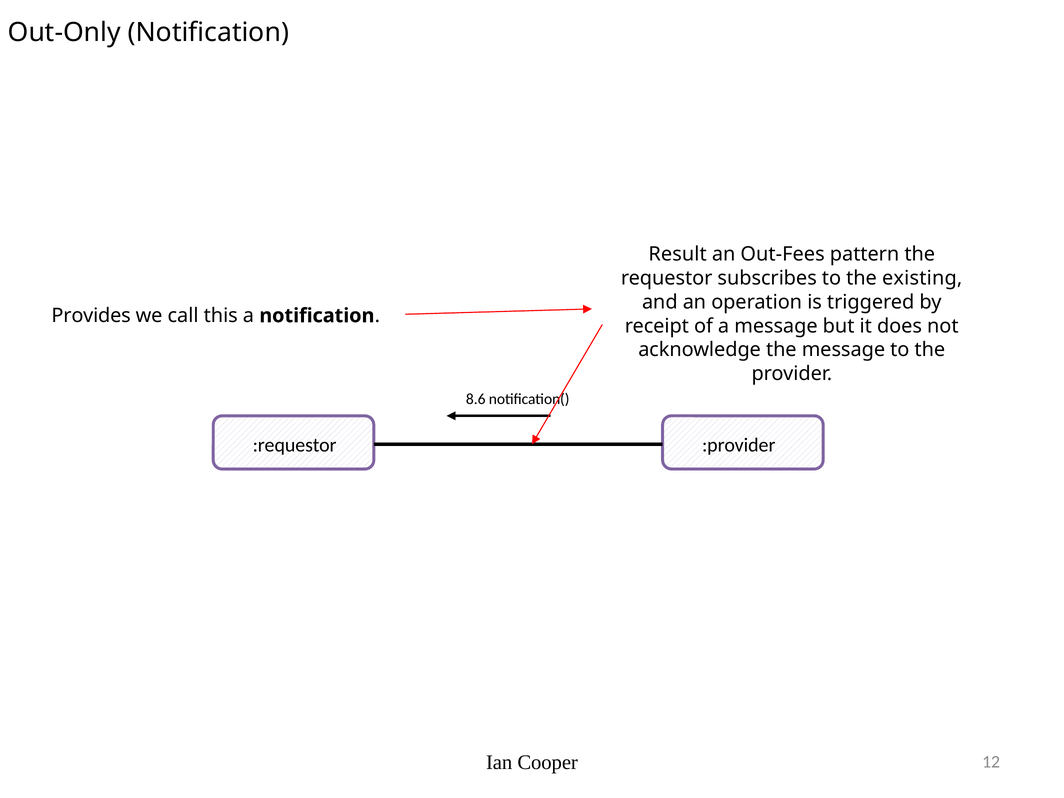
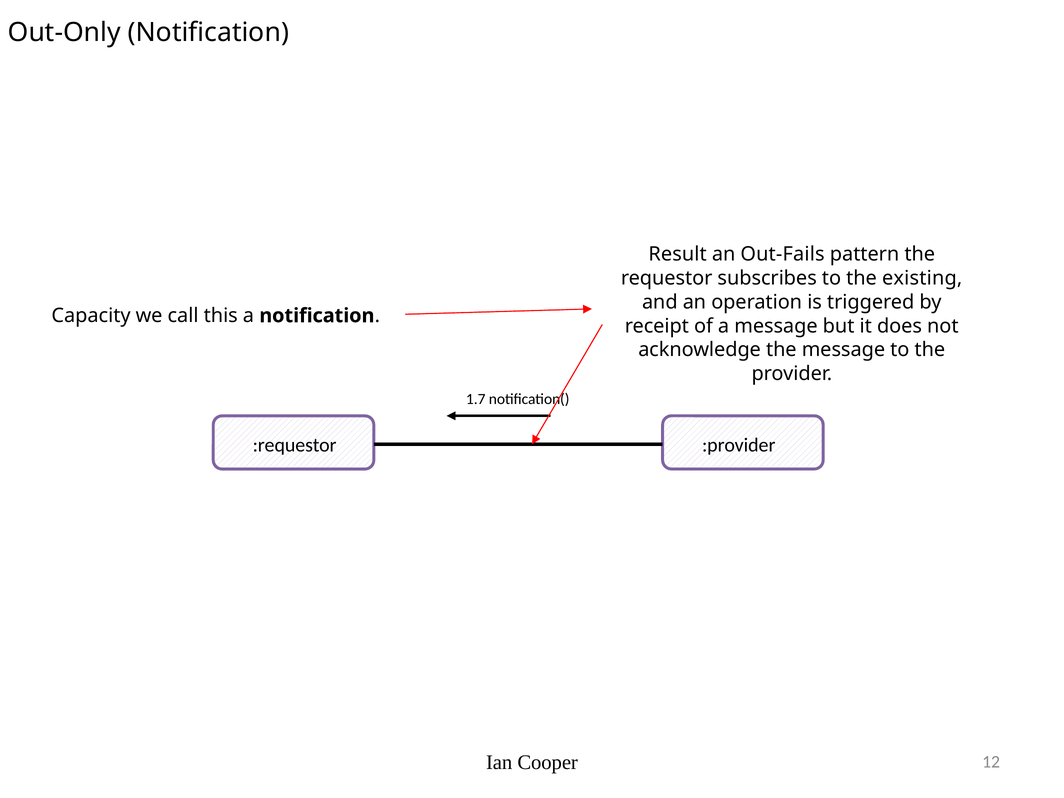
Out-Fees: Out-Fees -> Out-Fails
Provides: Provides -> Capacity
8.6: 8.6 -> 1.7
